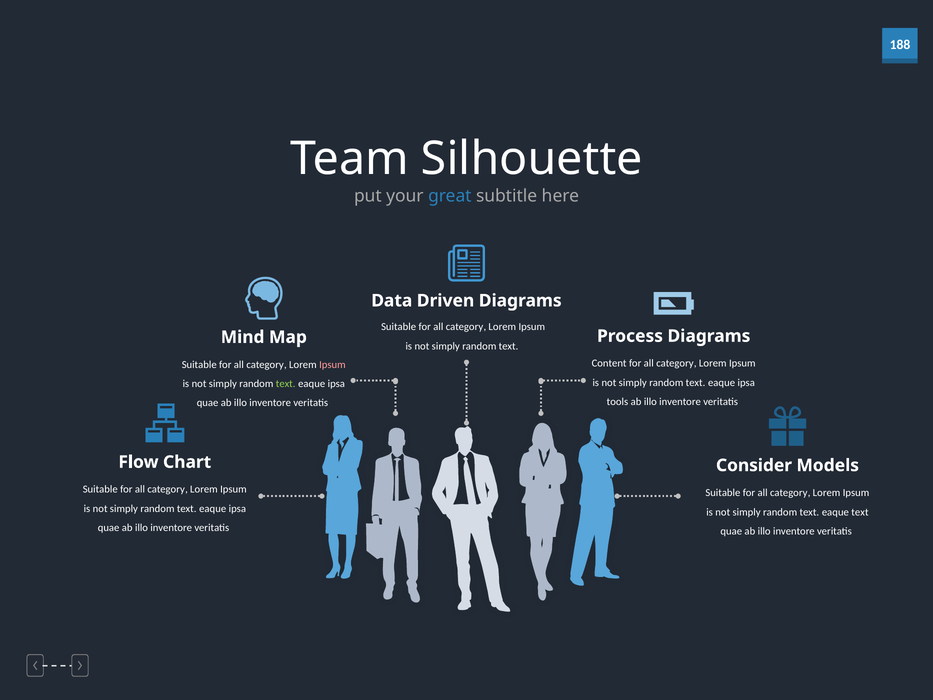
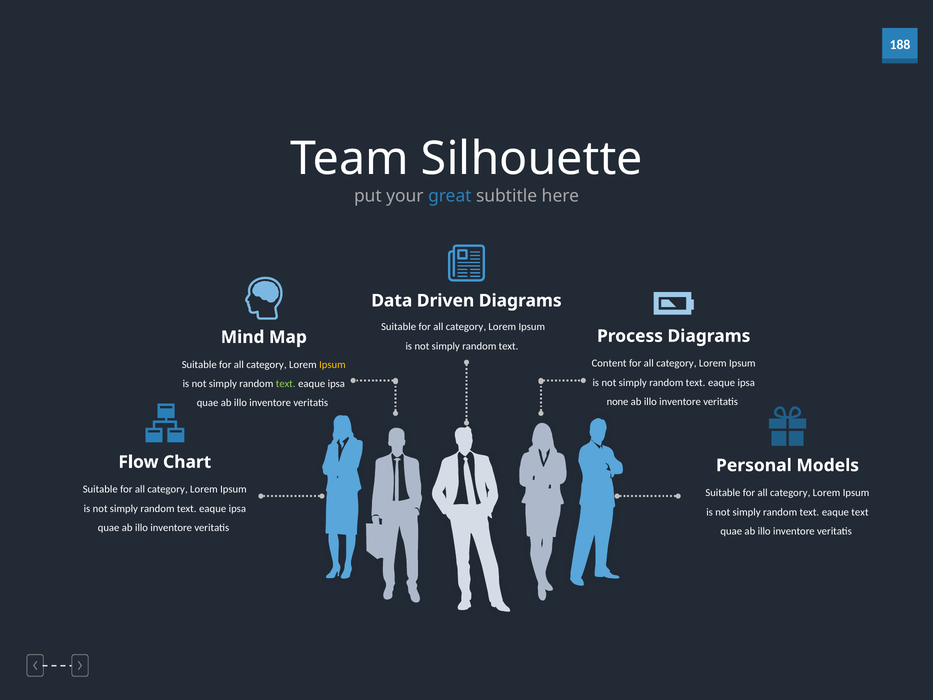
Ipsum at (332, 364) colour: pink -> yellow
tools: tools -> none
Consider: Consider -> Personal
